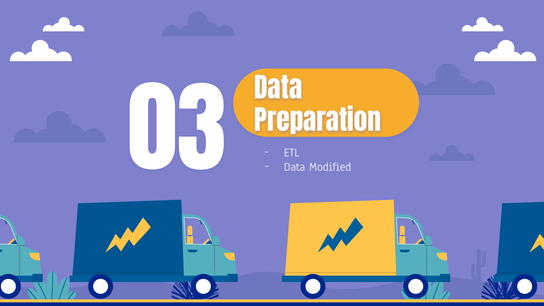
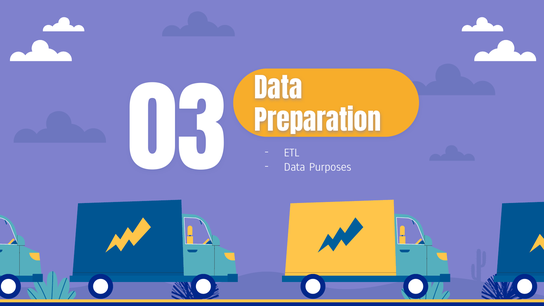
Modified: Modified -> Purposes
